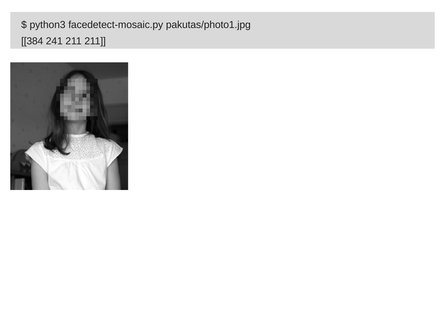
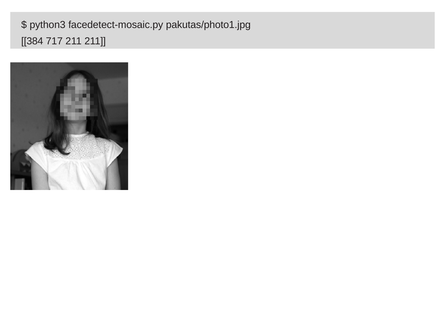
241: 241 -> 717
